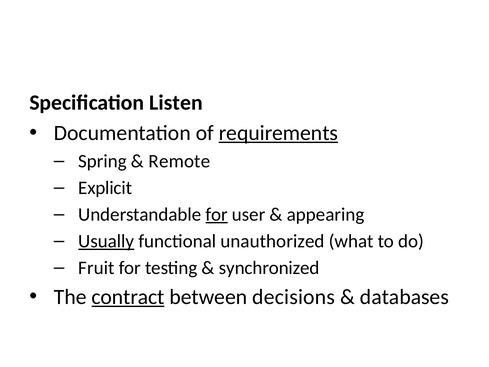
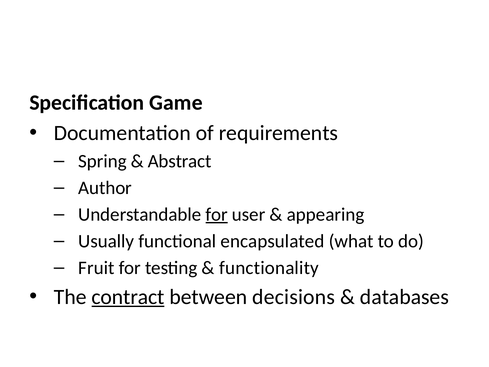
Listen: Listen -> Game
requirements underline: present -> none
Remote: Remote -> Abstract
Explicit: Explicit -> Author
Usually underline: present -> none
unauthorized: unauthorized -> encapsulated
synchronized: synchronized -> functionality
